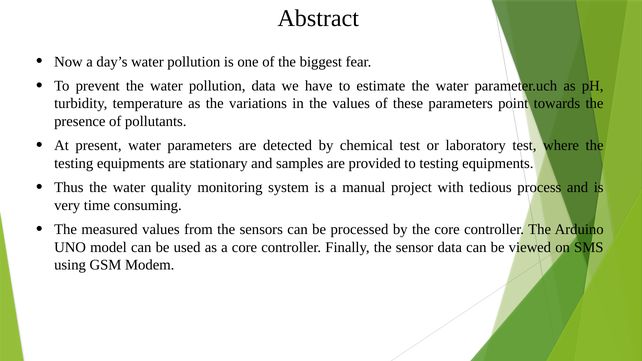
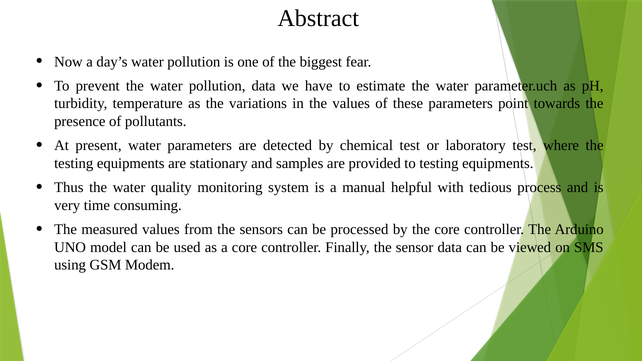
project: project -> helpful
